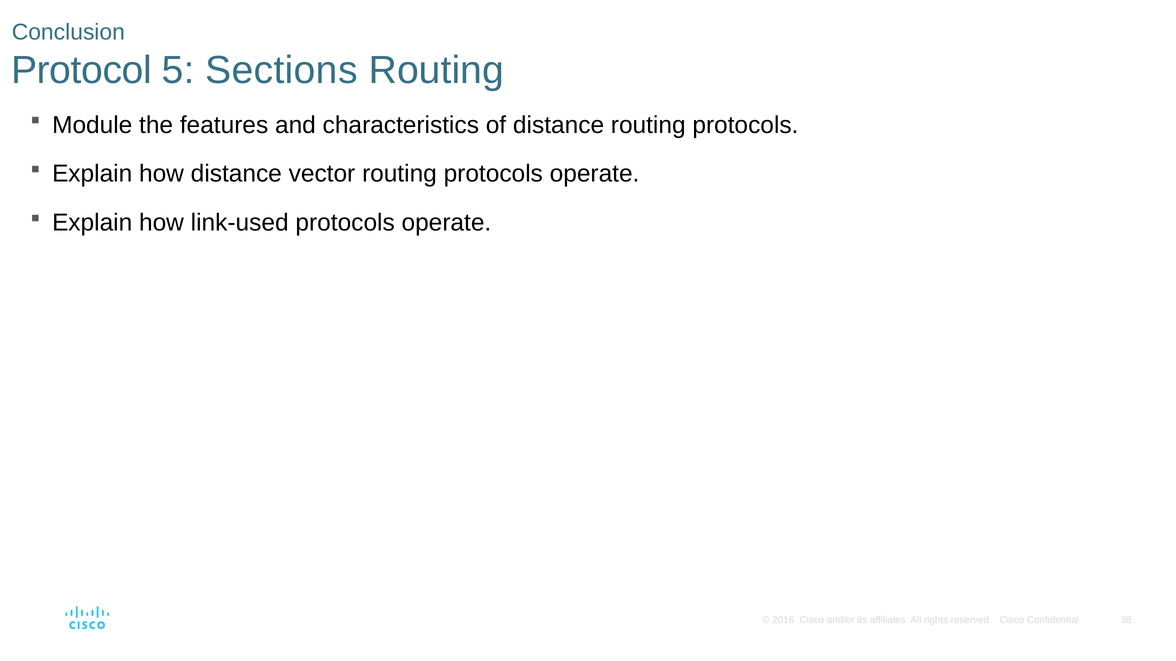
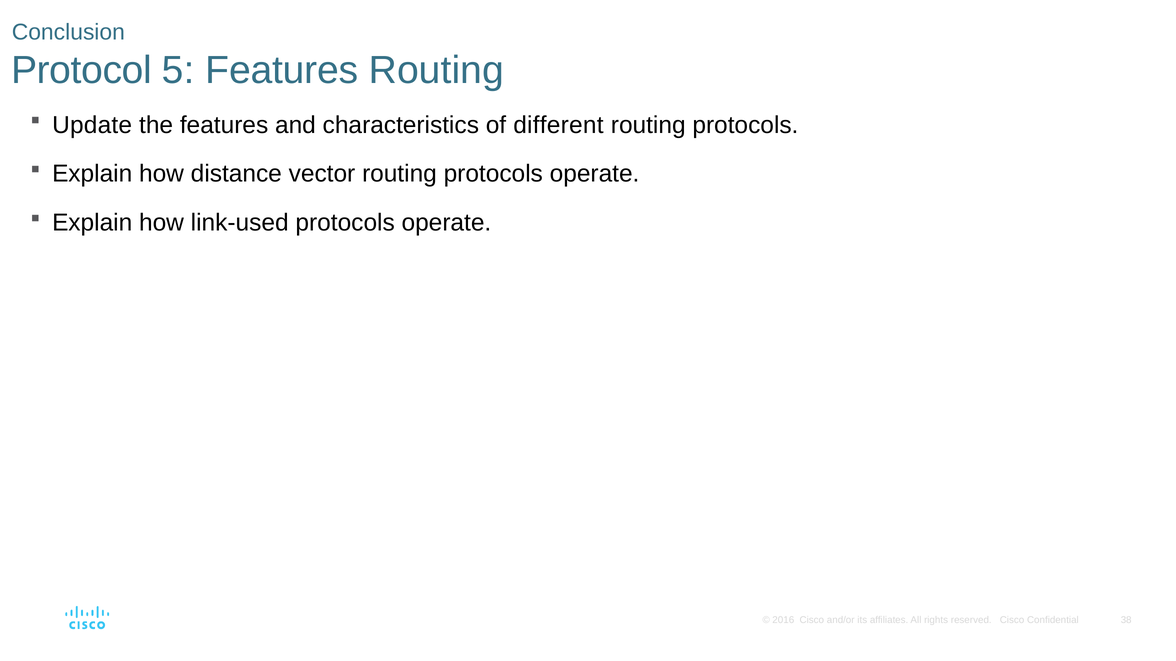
5 Sections: Sections -> Features
Module: Module -> Update
of distance: distance -> different
